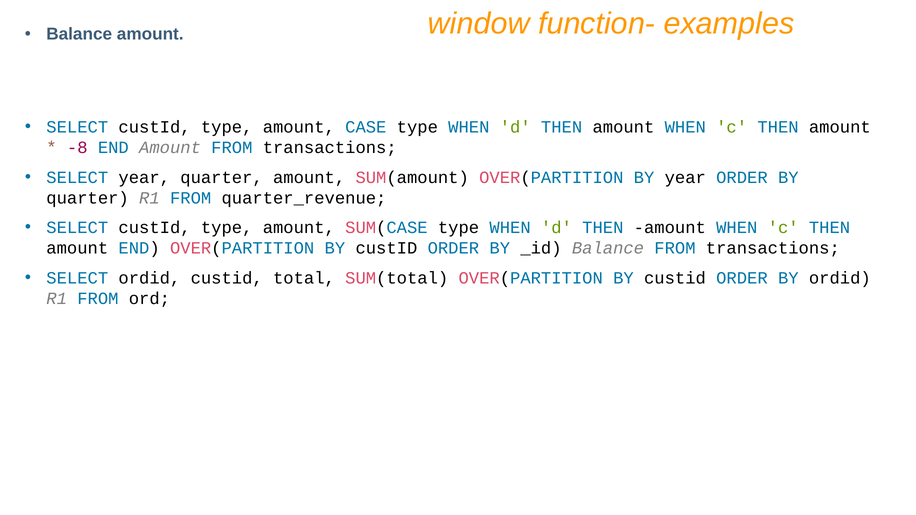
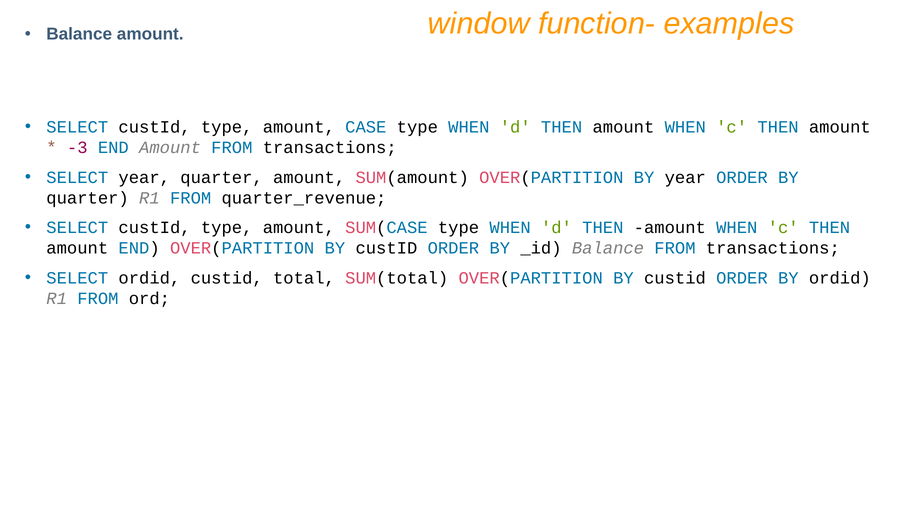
-8: -8 -> -3
